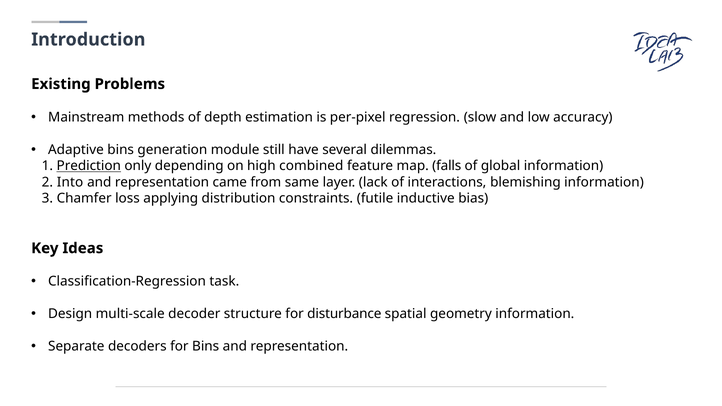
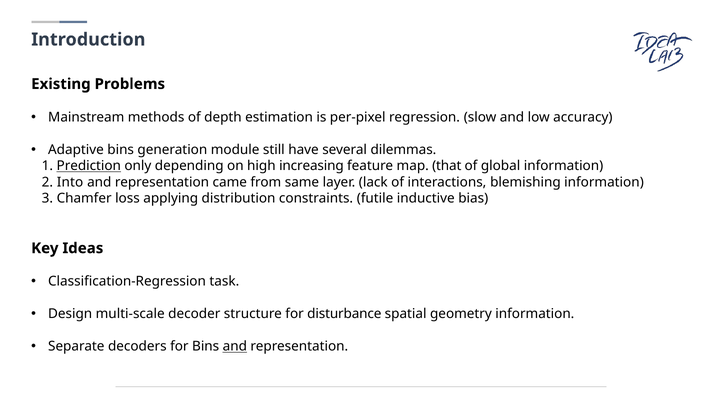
combined: combined -> increasing
falls: falls -> that
and at (235, 347) underline: none -> present
